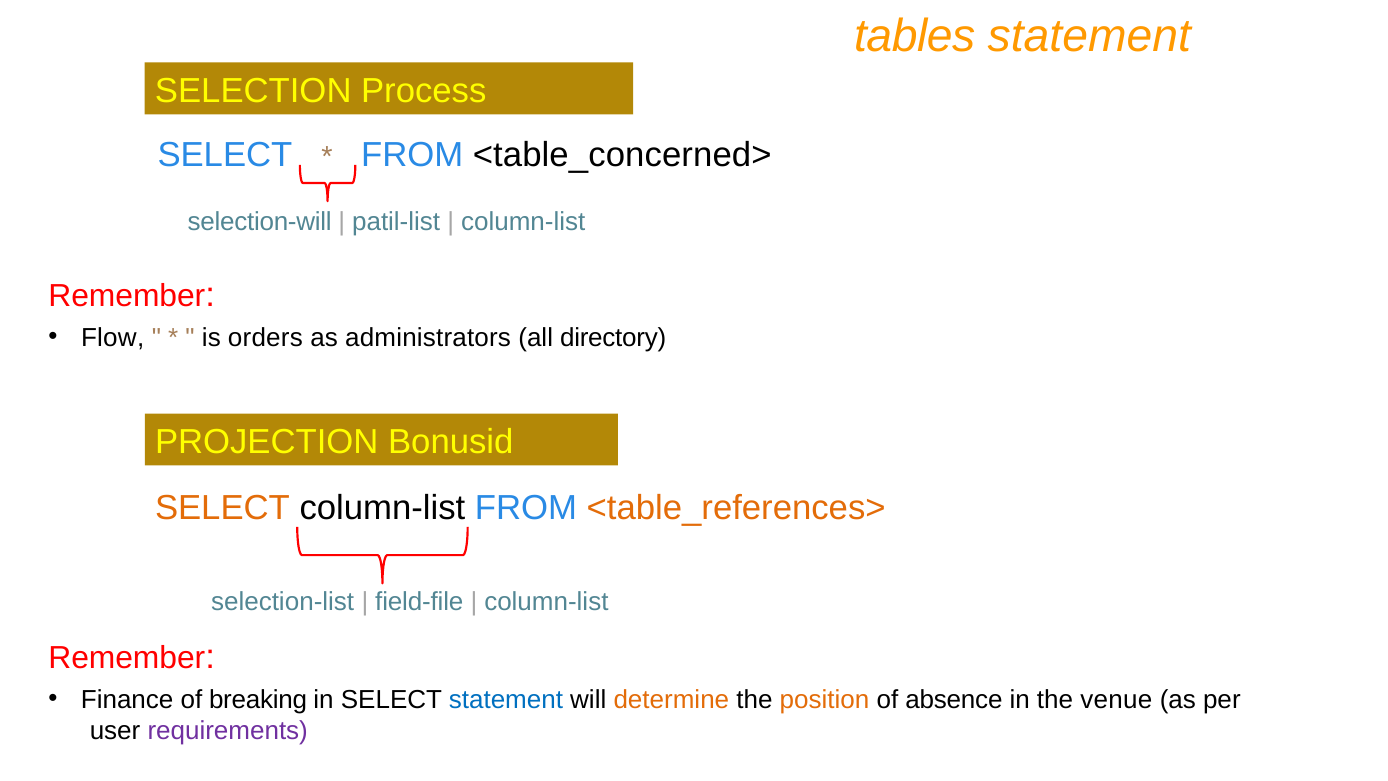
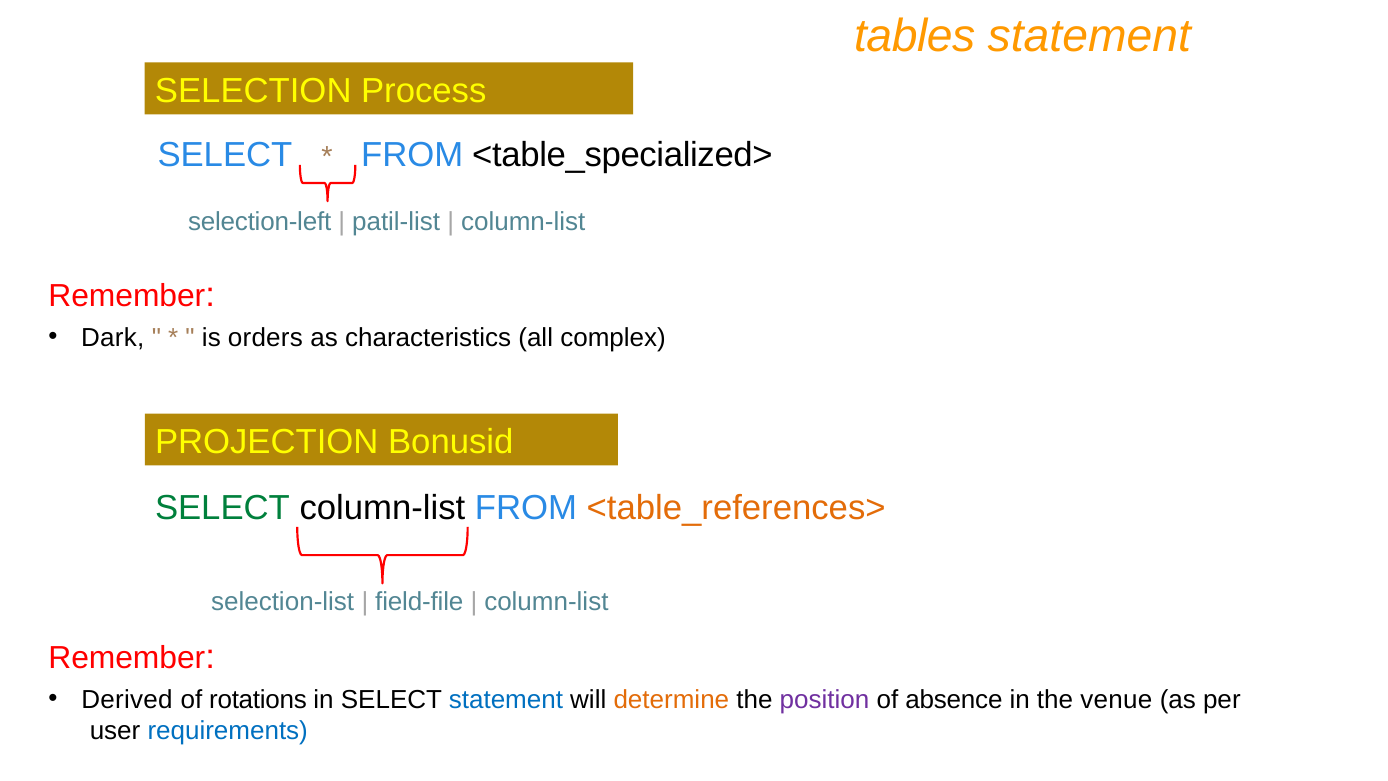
<table_concerned>: <table_concerned> -> <table_specialized>
selection-will: selection-will -> selection-left
Flow: Flow -> Dark
administrators: administrators -> characteristics
directory: directory -> complex
SELECT at (222, 507) colour: orange -> green
Finance: Finance -> Derived
breaking: breaking -> rotations
position colour: orange -> purple
requirements colour: purple -> blue
